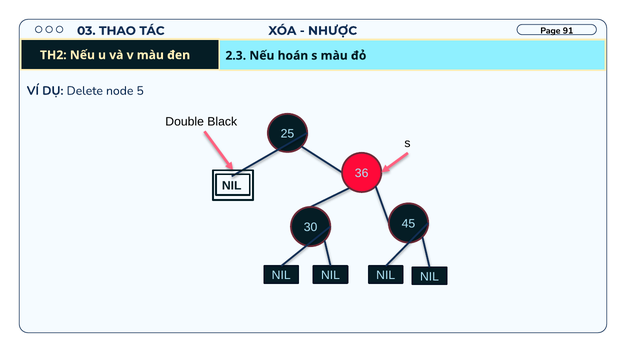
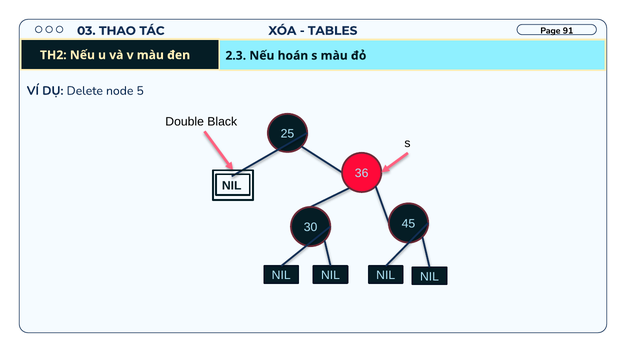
NHƯỢC: NHƯỢC -> TABLES
